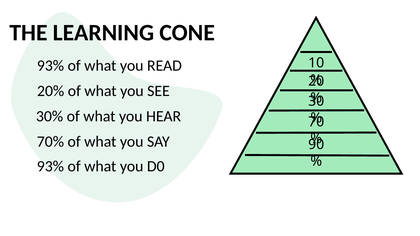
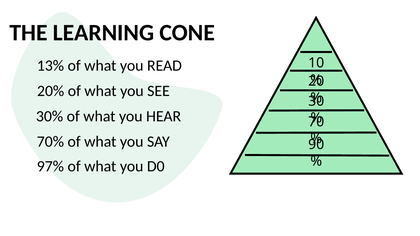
93% at (50, 66): 93% -> 13%
93% at (50, 166): 93% -> 97%
